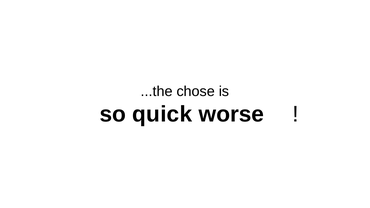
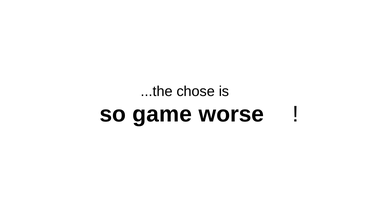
quick: quick -> game
